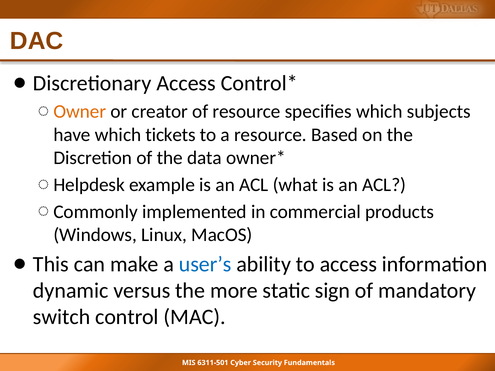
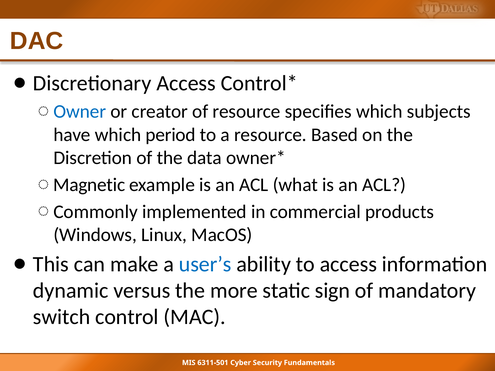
Owner colour: orange -> blue
tickets: tickets -> period
Helpdesk: Helpdesk -> Magnetic
